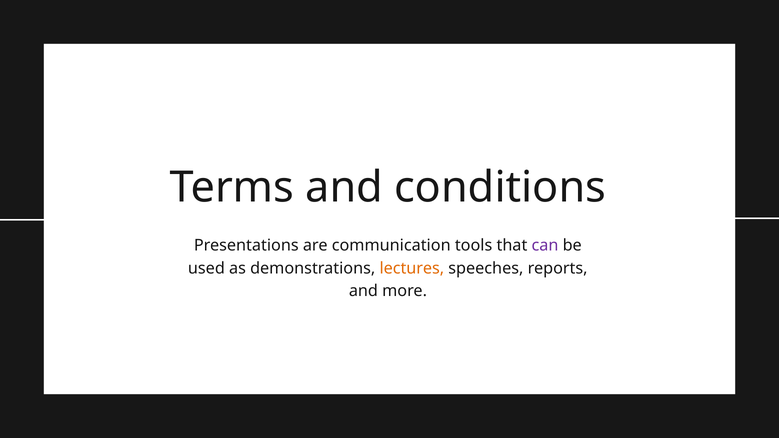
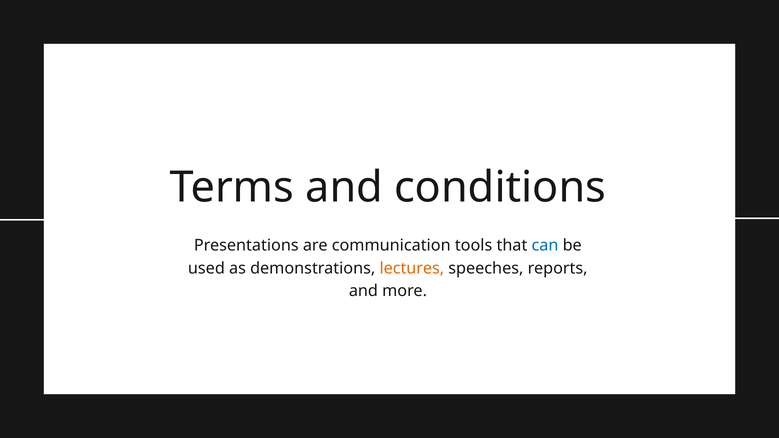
can colour: purple -> blue
